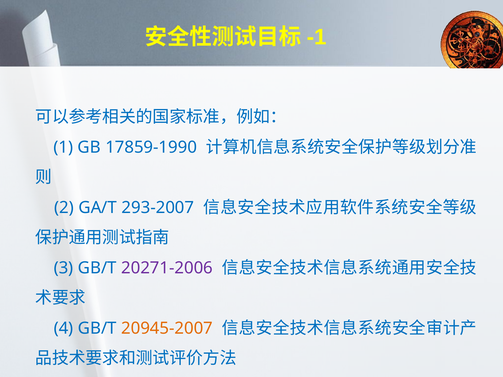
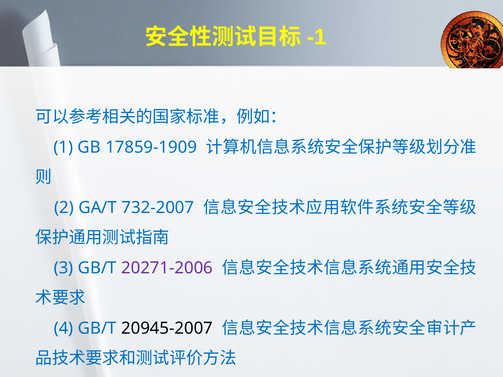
17859-1990: 17859-1990 -> 17859-1909
293-2007: 293-2007 -> 732-2007
20945-2007 colour: orange -> black
